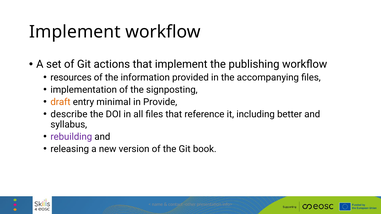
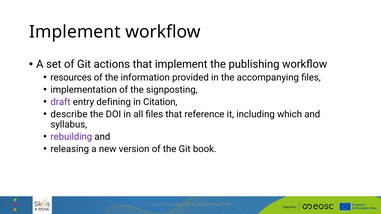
draft colour: orange -> purple
minimal: minimal -> defining
Provide: Provide -> Citation
better: better -> which
